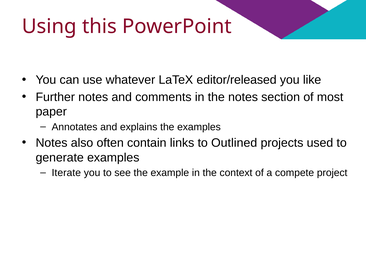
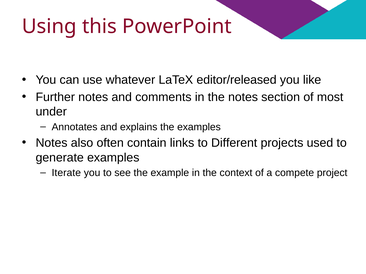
paper: paper -> under
Outlined: Outlined -> Different
